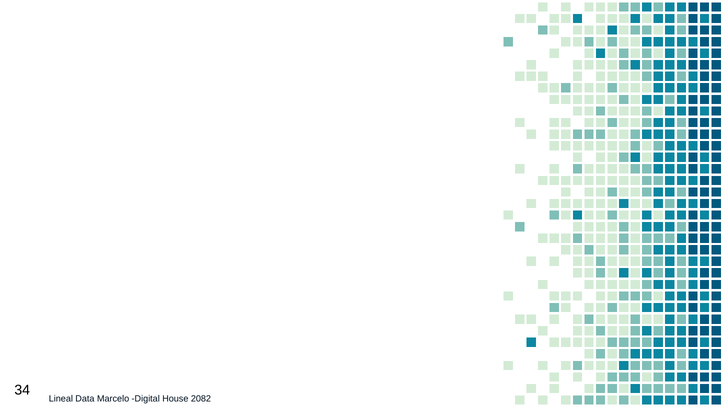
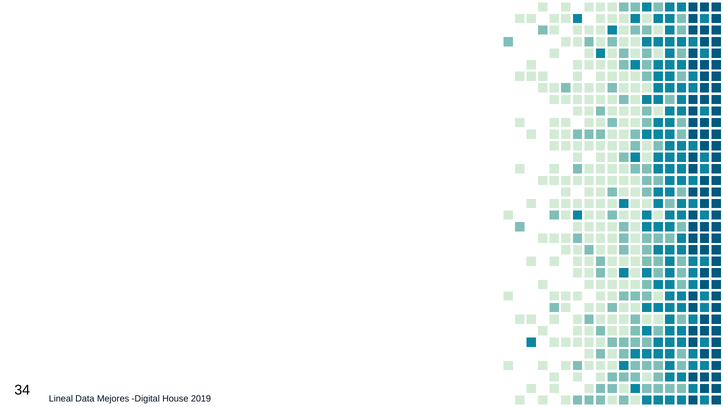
Marcelo: Marcelo -> Mejores
2082: 2082 -> 2019
